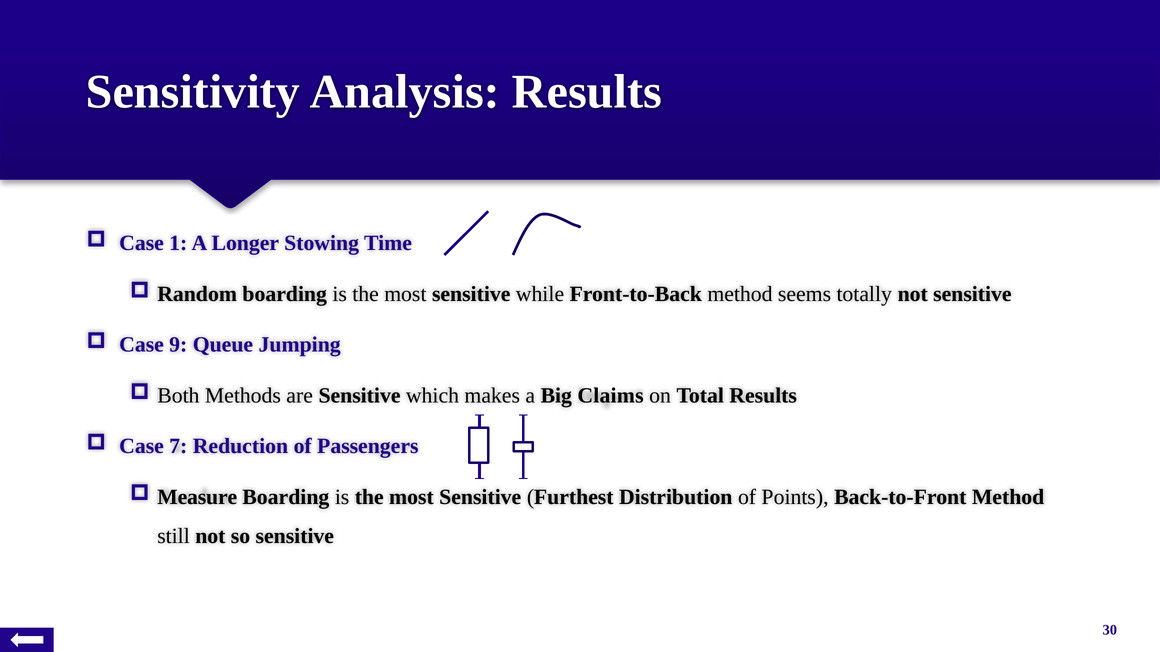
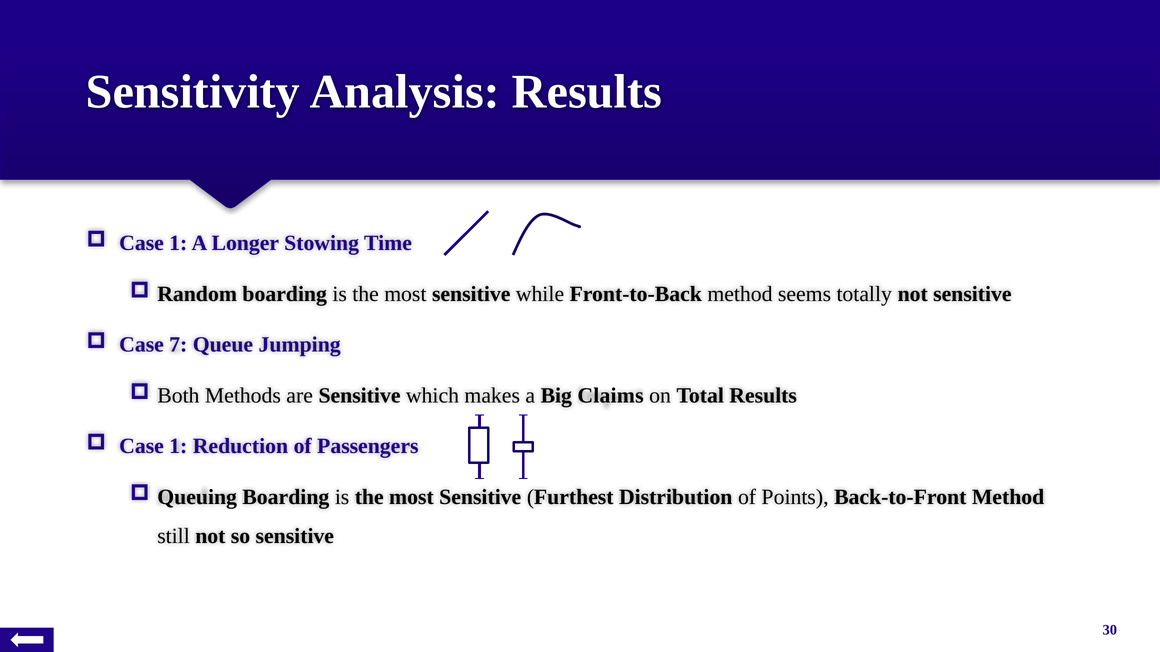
9: 9 -> 7
7 at (178, 446): 7 -> 1
Measure: Measure -> Queuing
